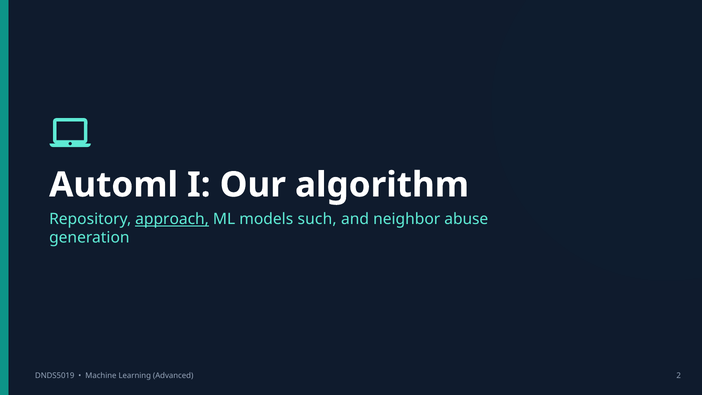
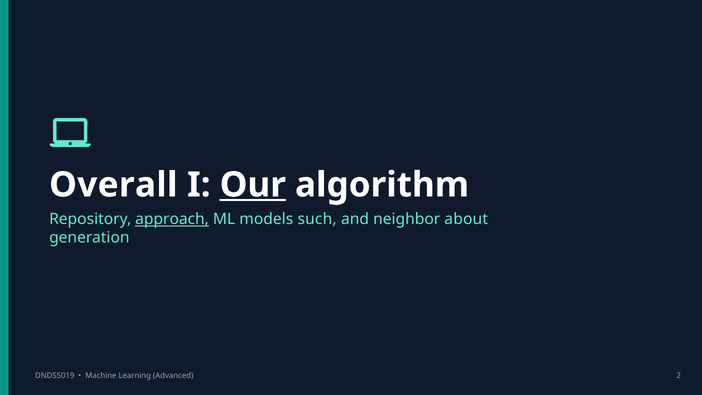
Automl: Automl -> Overall
Our underline: none -> present
abuse: abuse -> about
